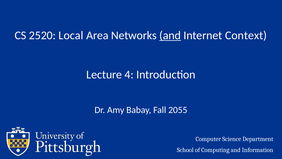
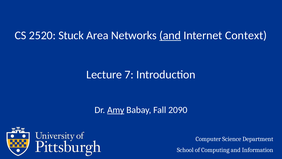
Local: Local -> Stuck
4: 4 -> 7
Amy underline: none -> present
2055: 2055 -> 2090
